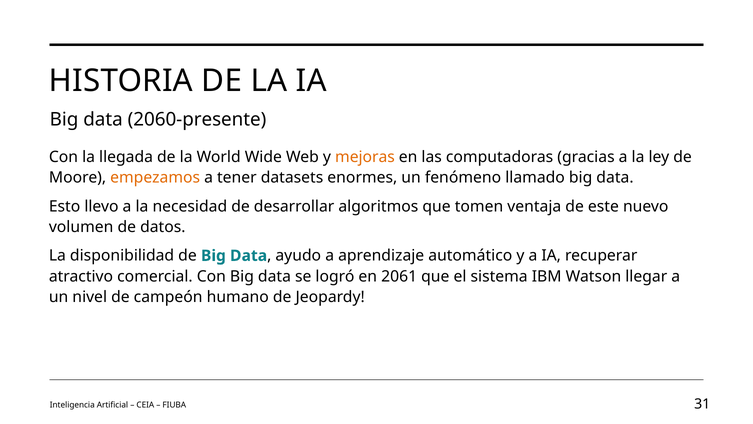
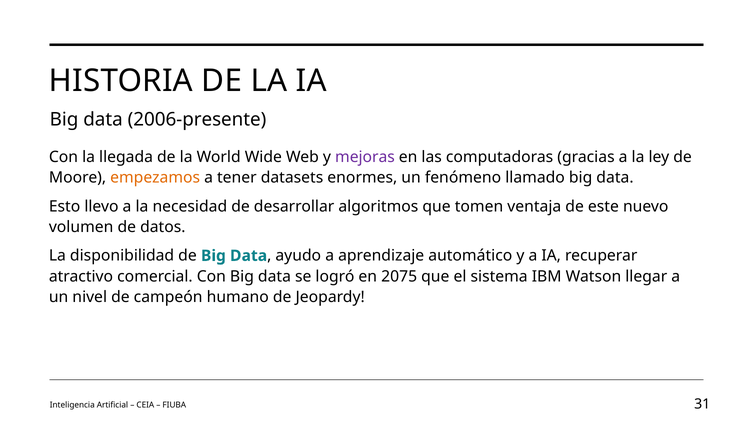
2060-presente: 2060-presente -> 2006-presente
mejoras colour: orange -> purple
2061: 2061 -> 2075
